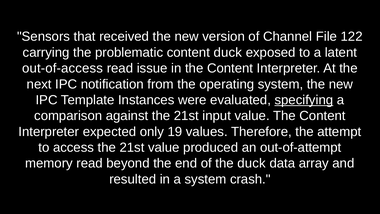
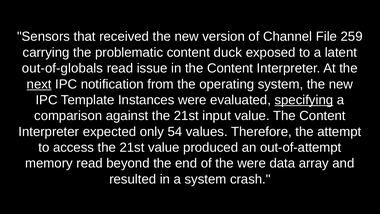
122: 122 -> 259
out-of-access: out-of-access -> out-of-globals
next underline: none -> present
19: 19 -> 54
the duck: duck -> were
